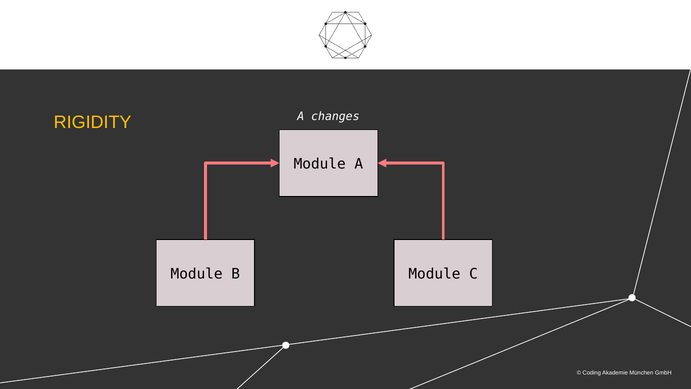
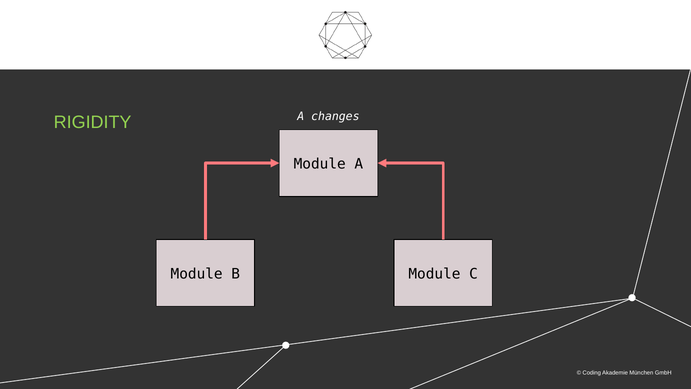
RIGIDITY colour: yellow -> light green
